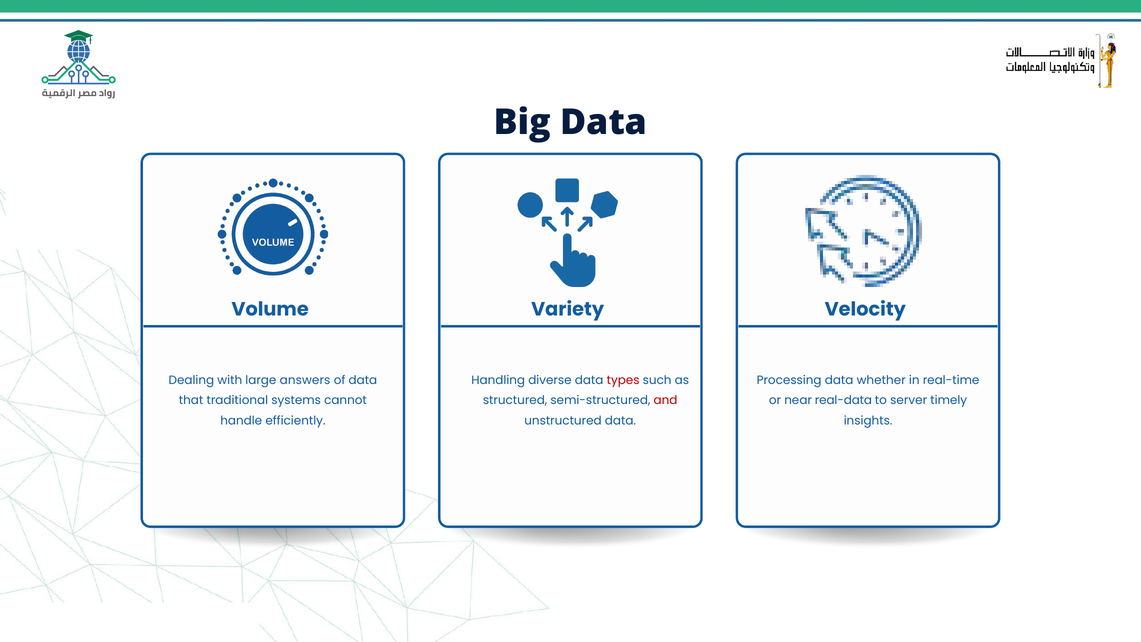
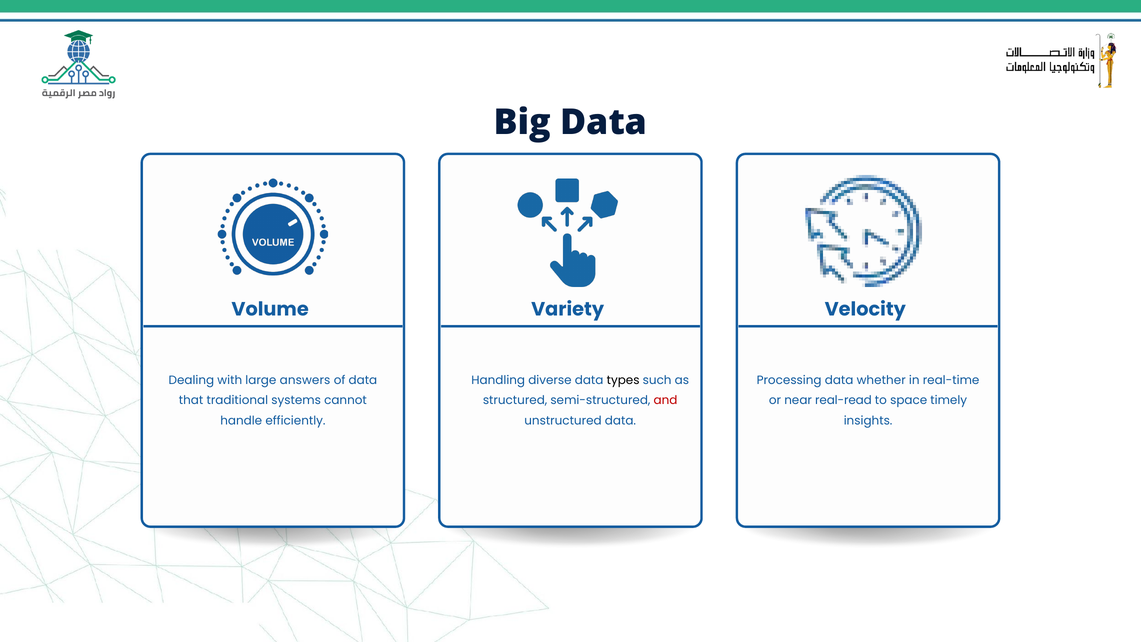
types colour: red -> black
real-data: real-data -> real-read
server: server -> space
